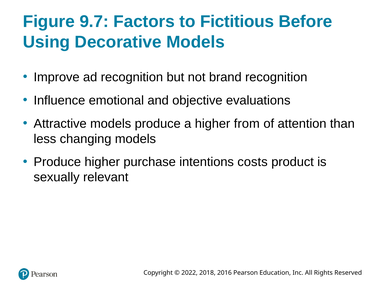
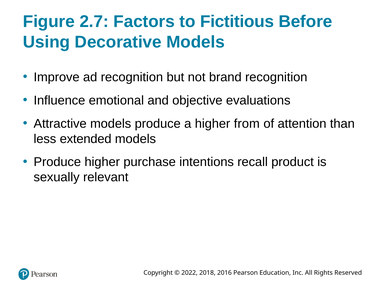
9.7: 9.7 -> 2.7
changing: changing -> extended
costs: costs -> recall
